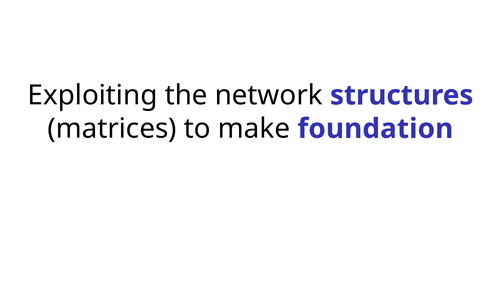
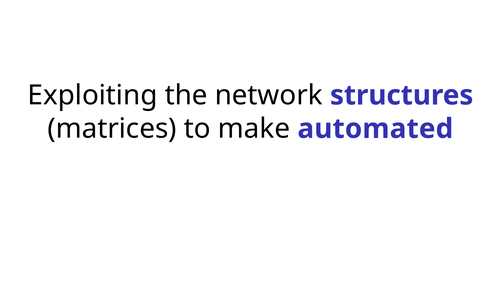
foundation: foundation -> automated
